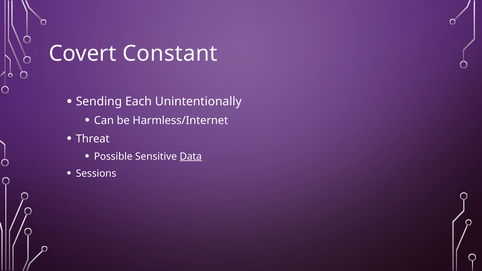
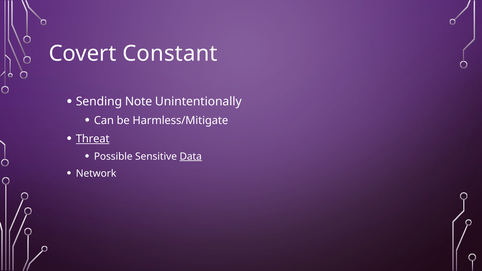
Each: Each -> Note
Harmless/Internet: Harmless/Internet -> Harmless/Mitigate
Threat underline: none -> present
Sessions: Sessions -> Network
